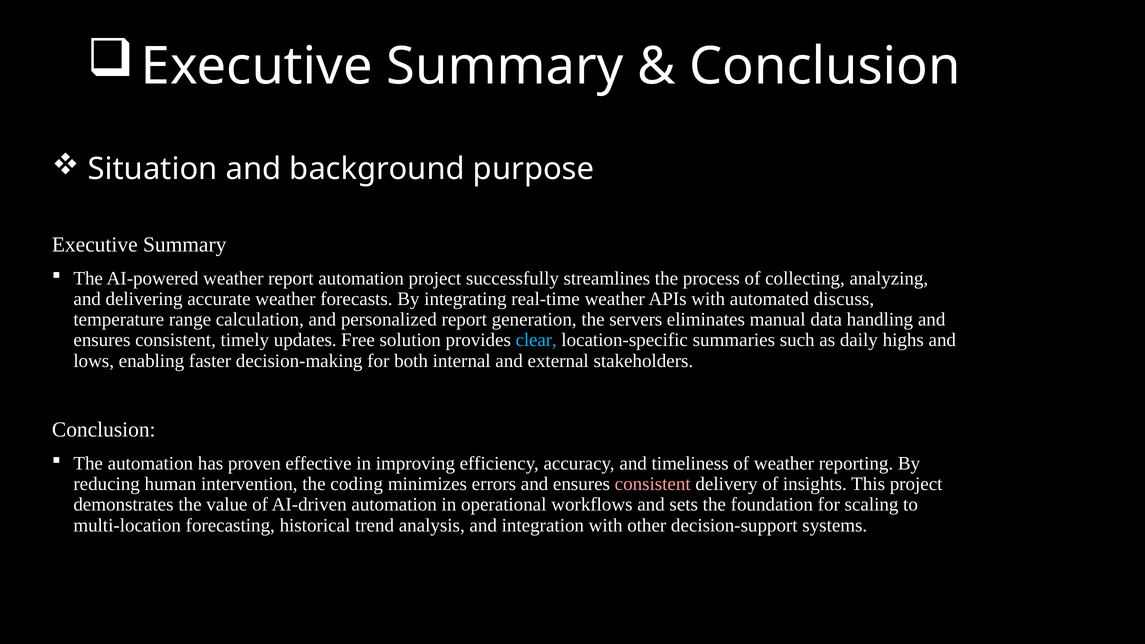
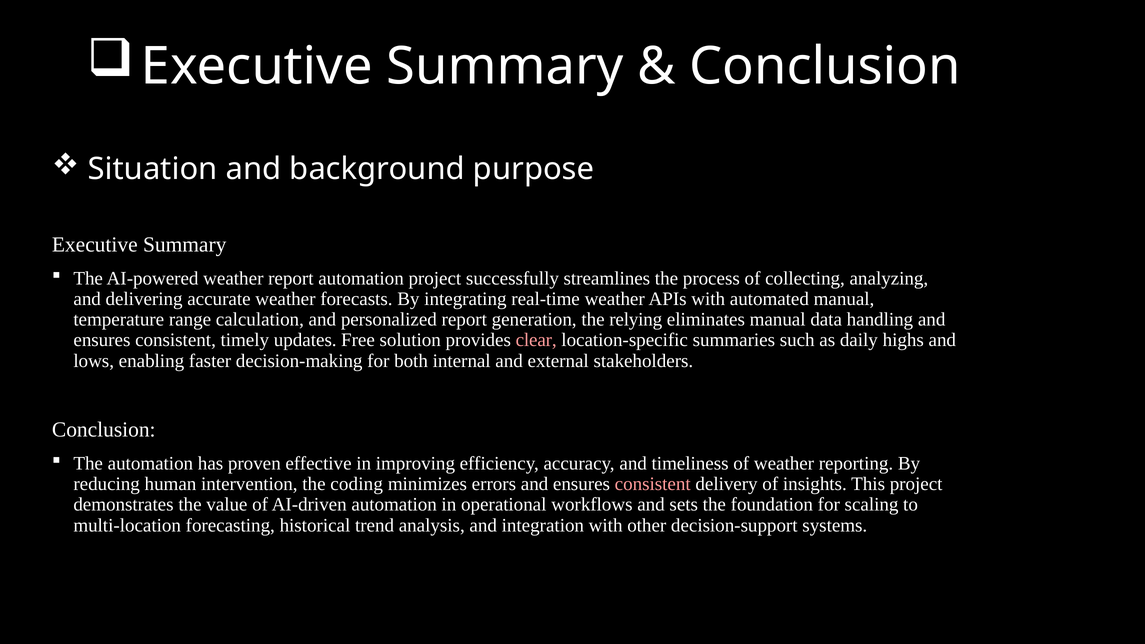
automated discuss: discuss -> manual
servers: servers -> relying
clear colour: light blue -> pink
